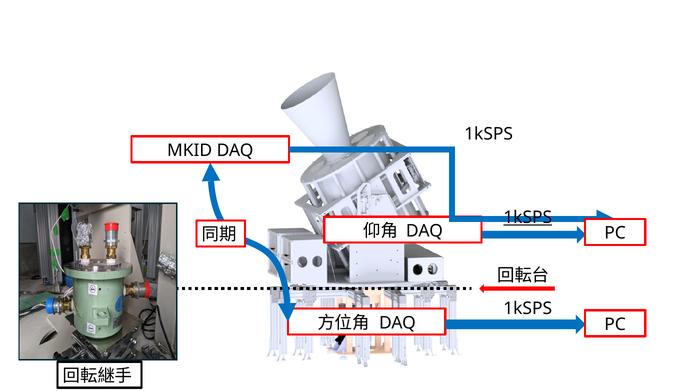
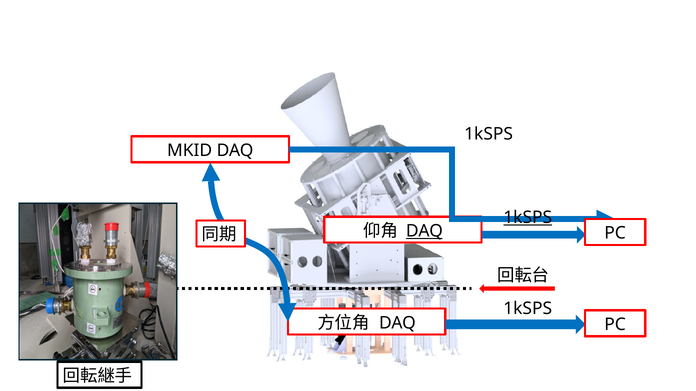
DAQ at (424, 231) underline: none -> present
